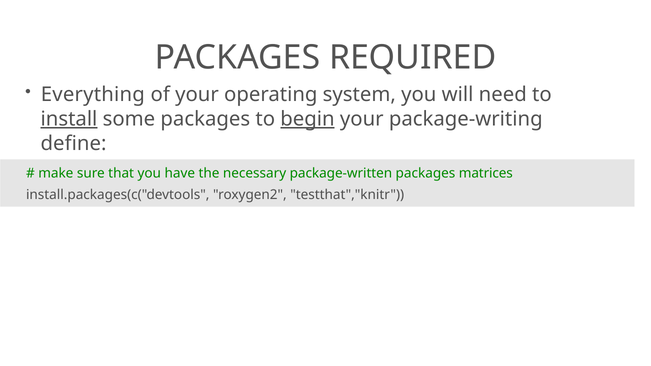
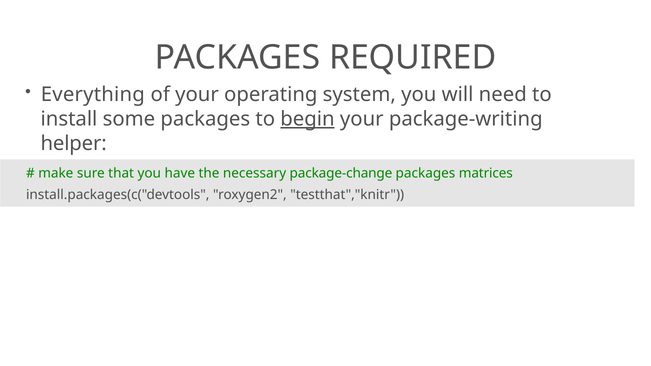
install underline: present -> none
define: define -> helper
package-written: package-written -> package-change
